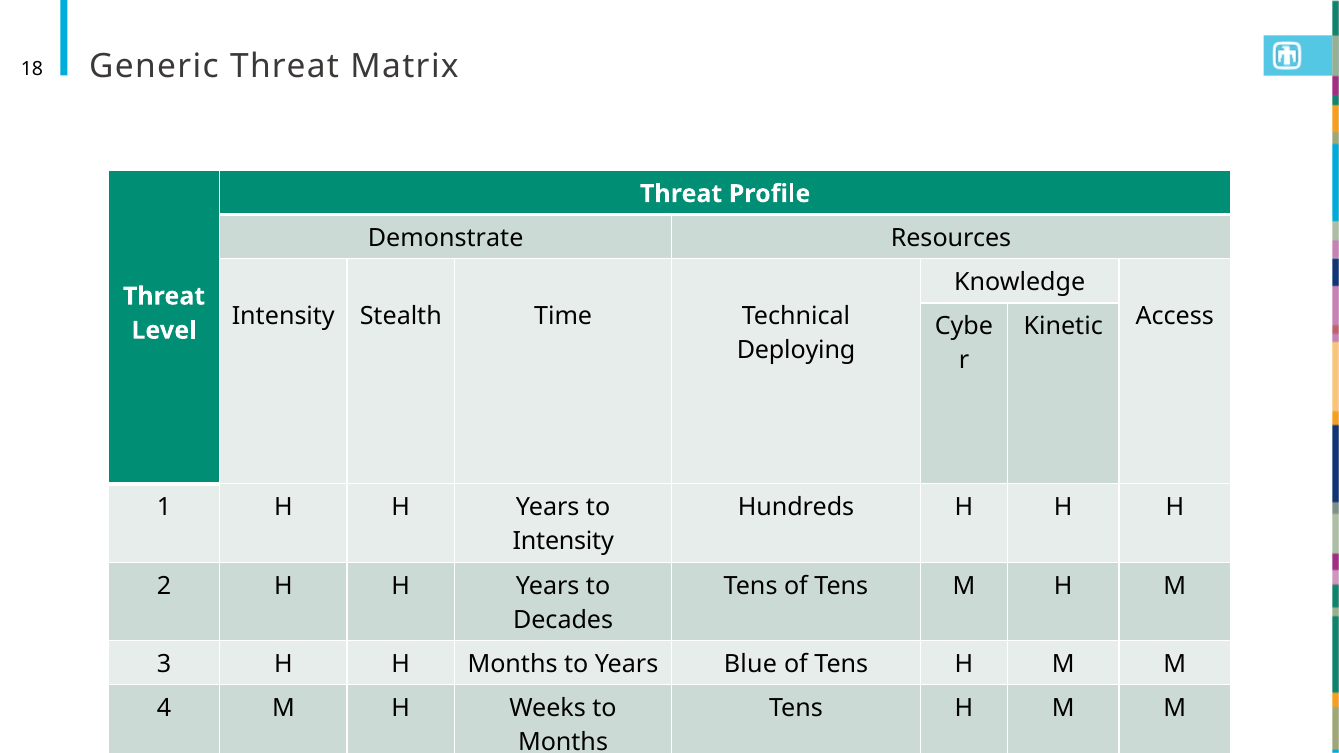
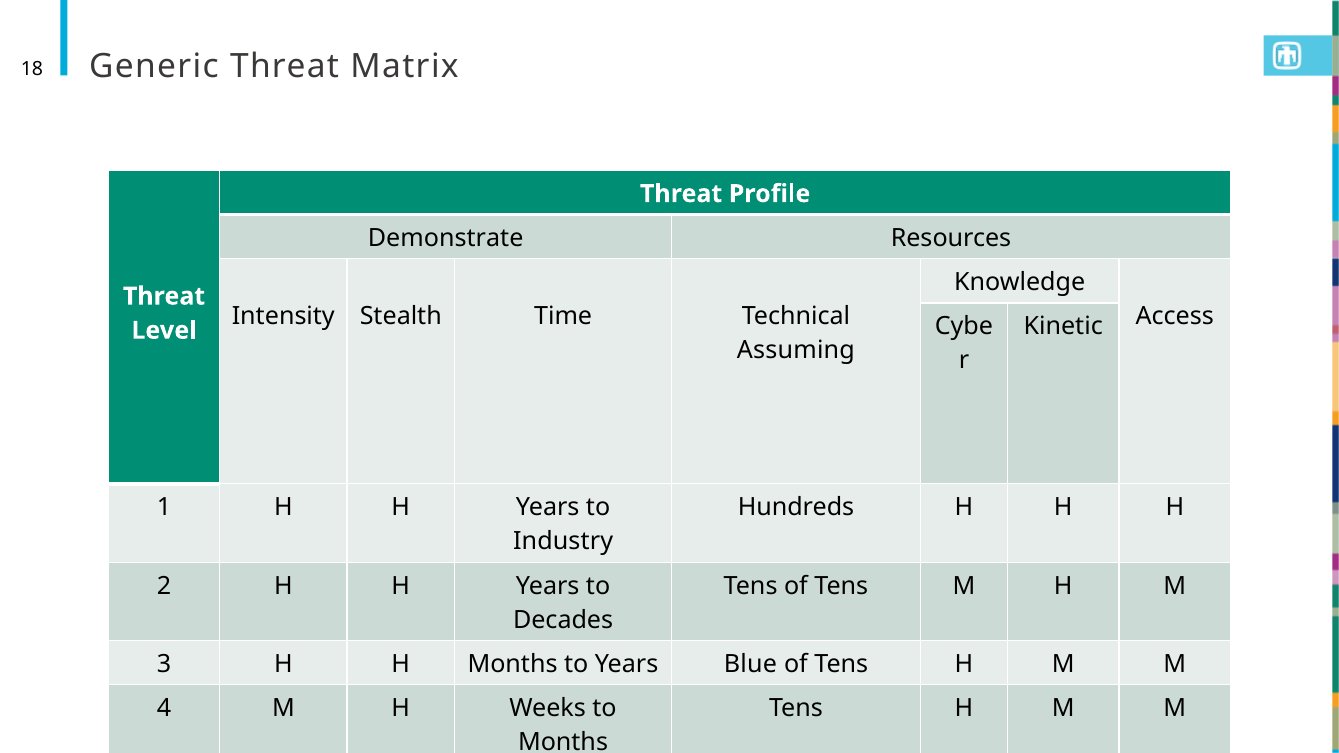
Deploying: Deploying -> Assuming
Intensity at (563, 542): Intensity -> Industry
